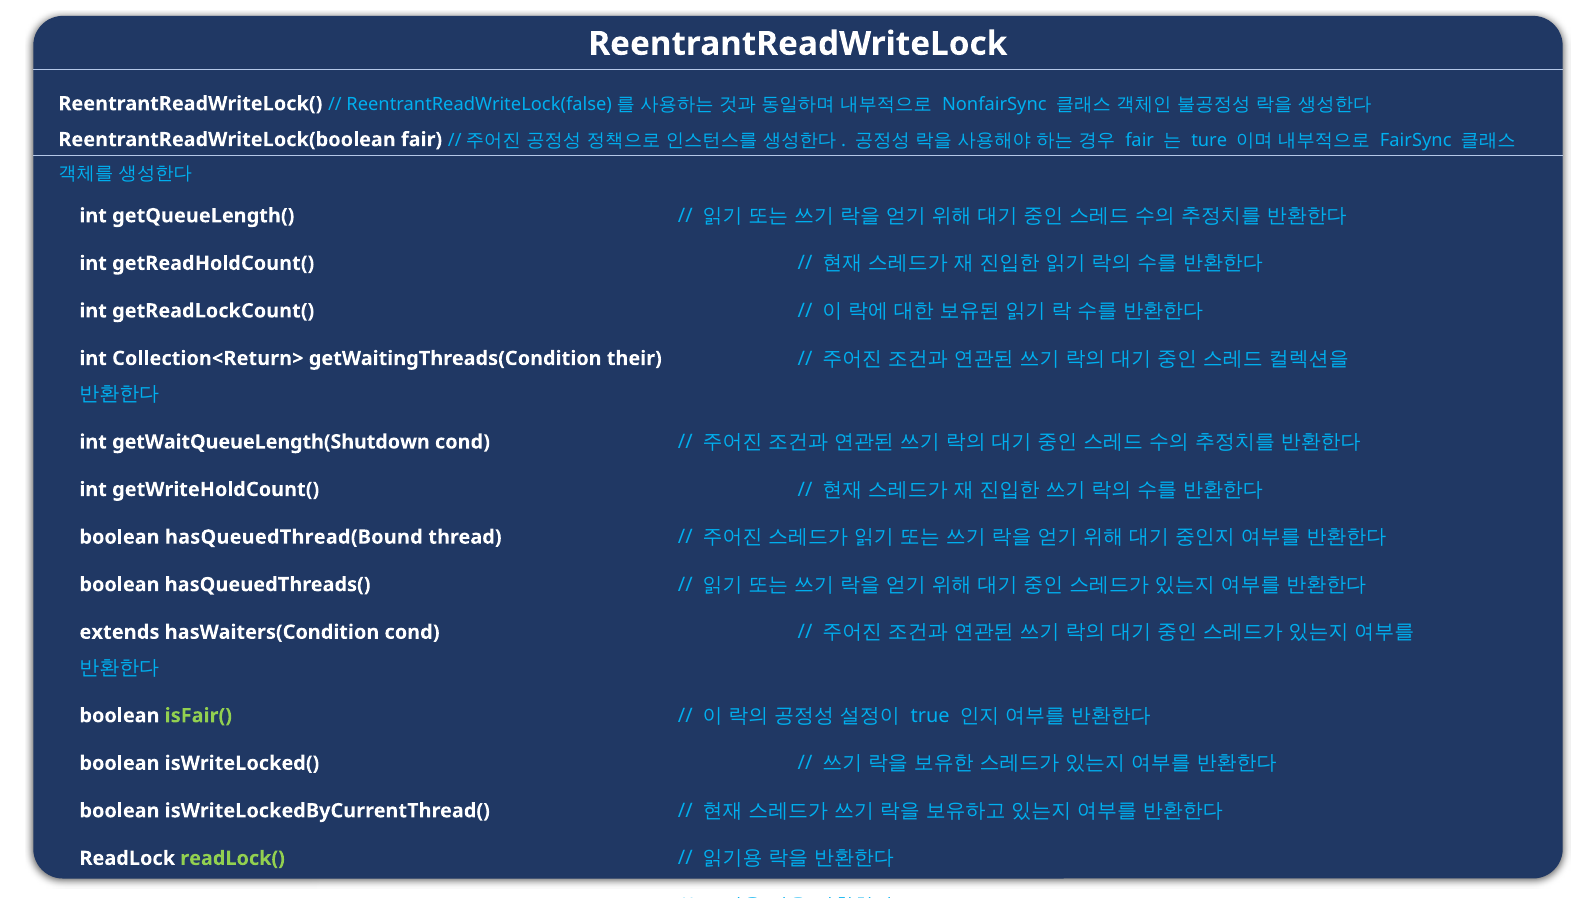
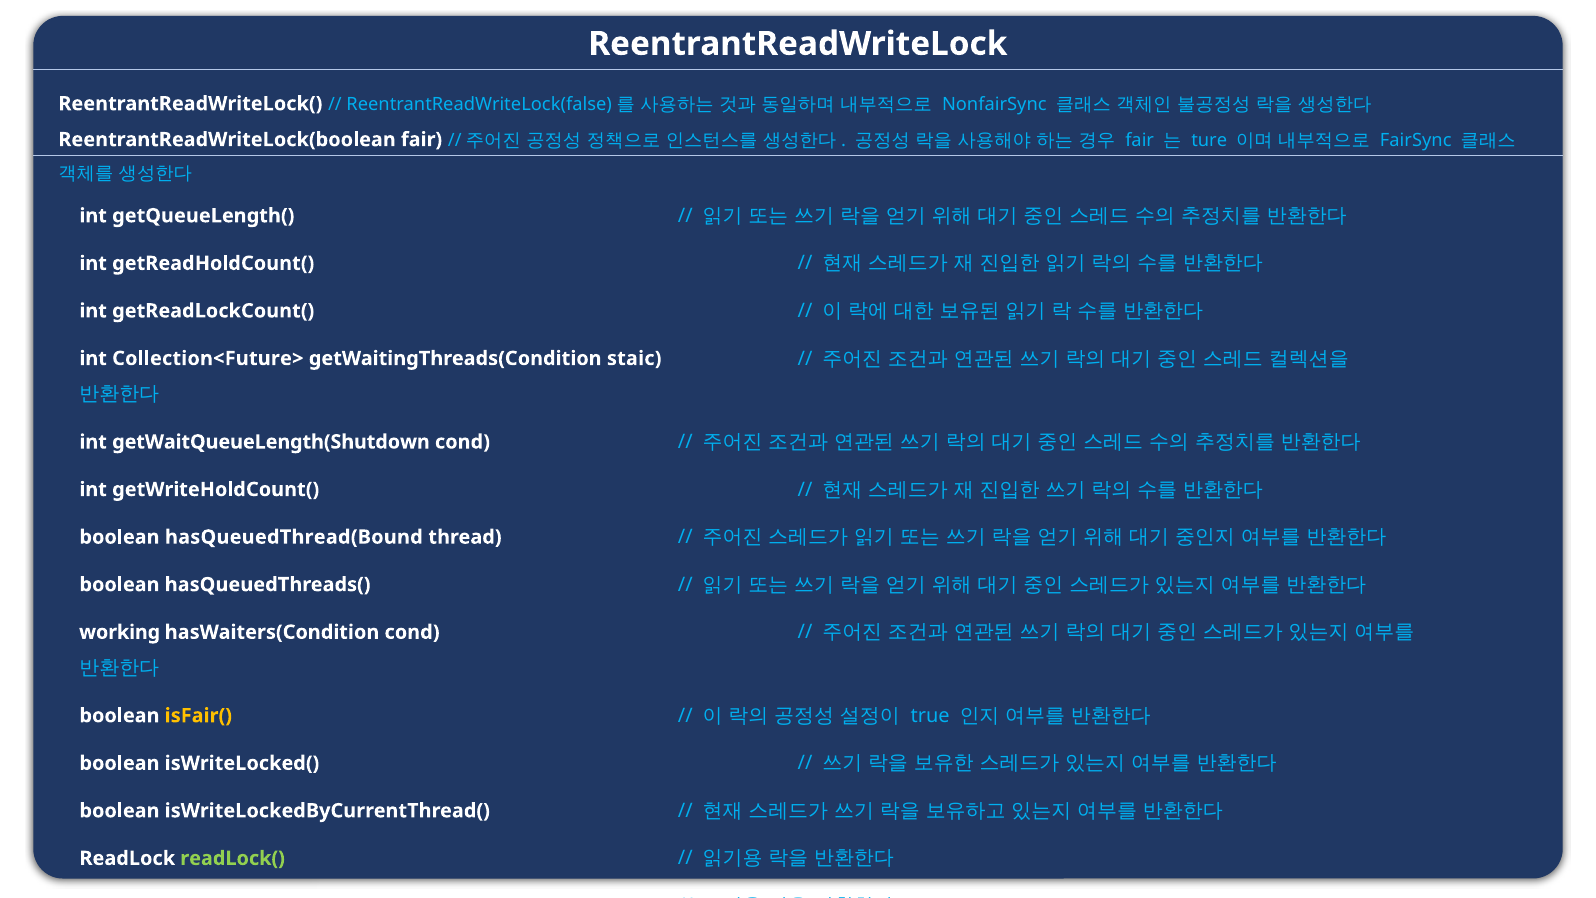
Collection<Return>: Collection<Return> -> Collection<Future>
their: their -> staic
extends: extends -> working
isFair( colour: light green -> yellow
